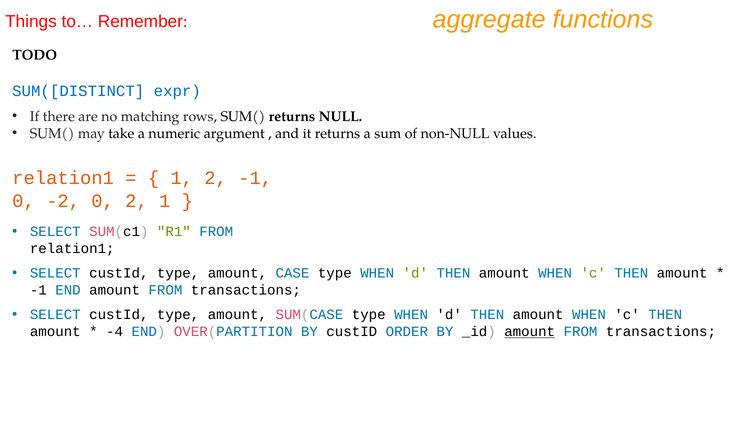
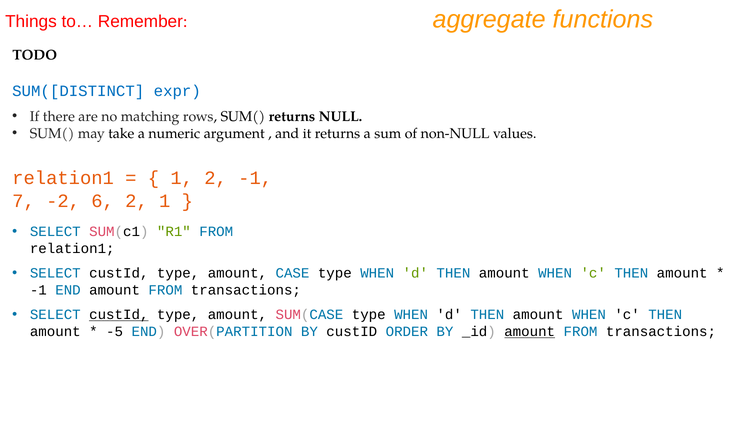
0 at (24, 201): 0 -> 7
-2 0: 0 -> 6
custId at (119, 314) underline: none -> present
-4: -4 -> -5
